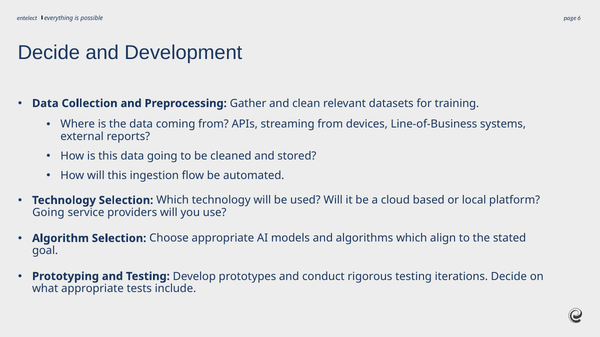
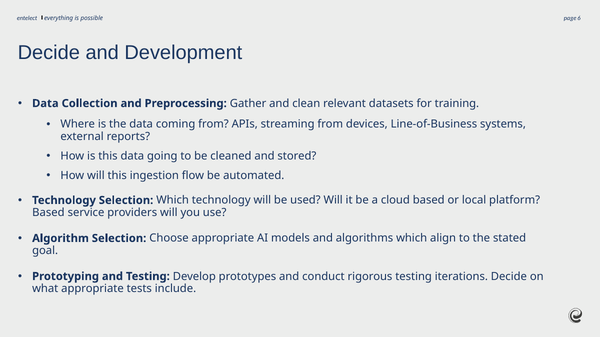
Going at (48, 213): Going -> Based
